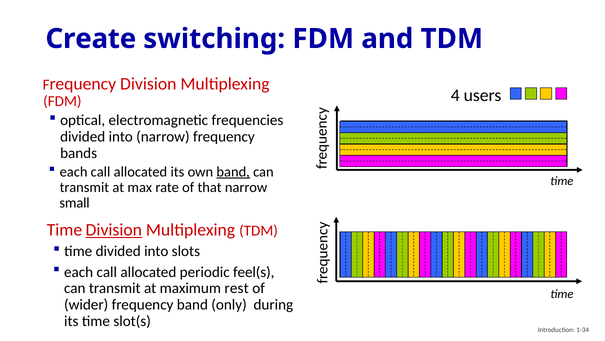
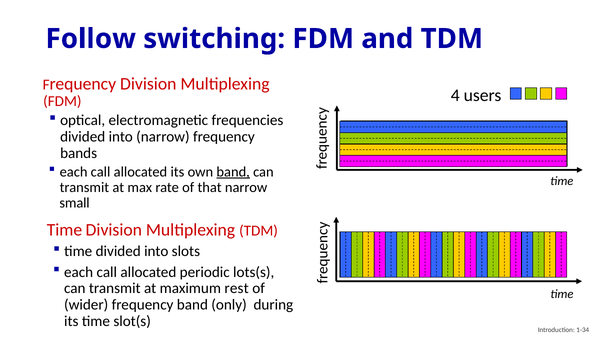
Create: Create -> Follow
Division at (114, 229) underline: present -> none
feel(s: feel(s -> lots(s
